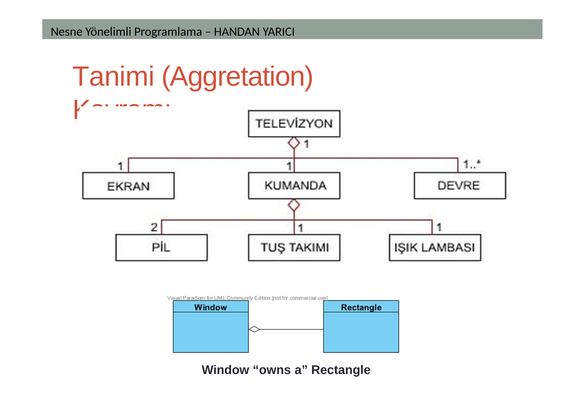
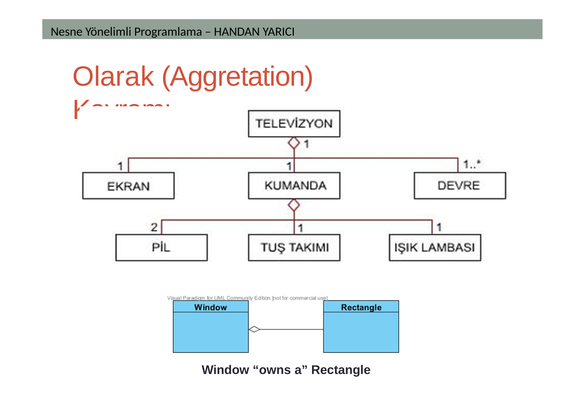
Tanimi: Tanimi -> Olarak
